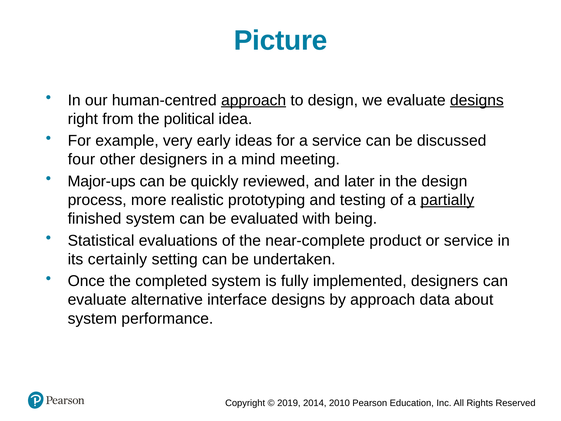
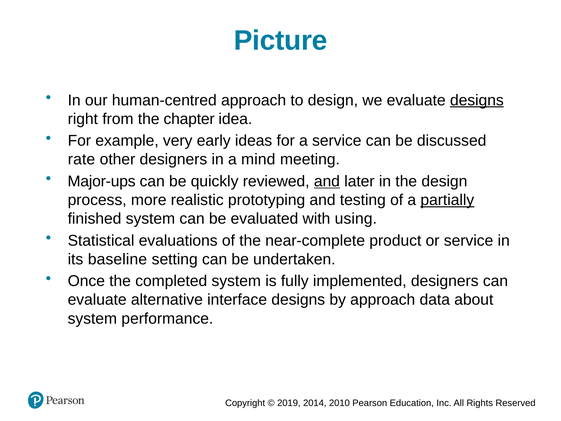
approach at (254, 100) underline: present -> none
political: political -> chapter
four: four -> rate
and at (327, 181) underline: none -> present
being: being -> using
certainly: certainly -> baseline
